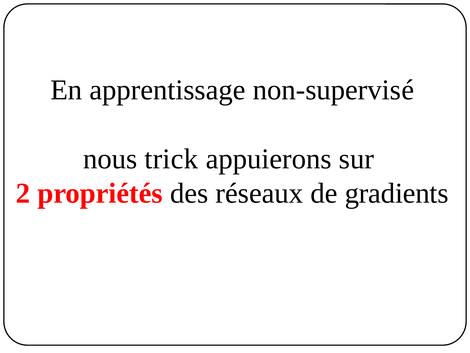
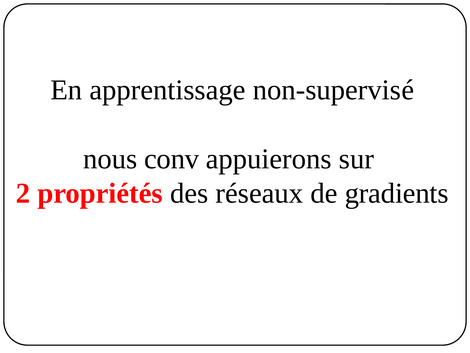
trick: trick -> conv
